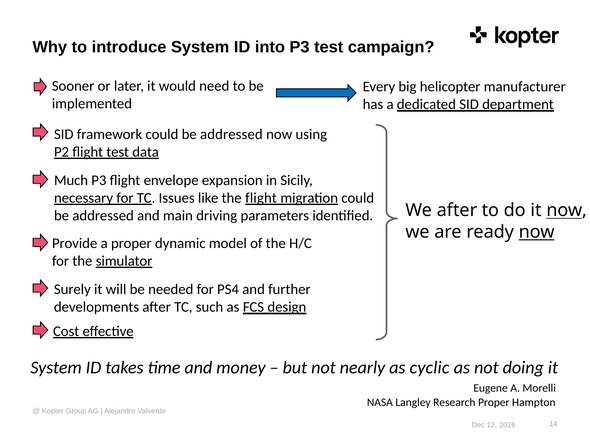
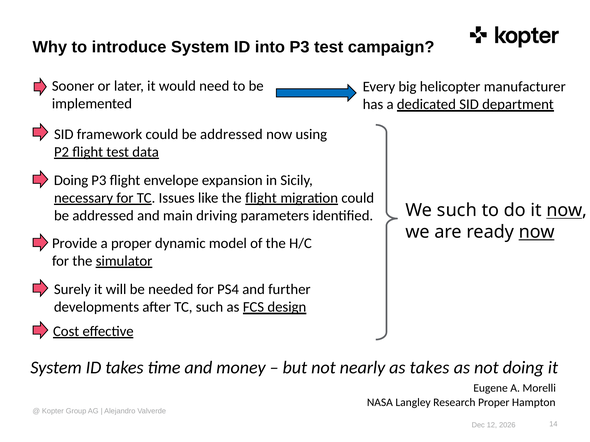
Much at (71, 180): Much -> Doing
We after: after -> such
as cyclic: cyclic -> takes
